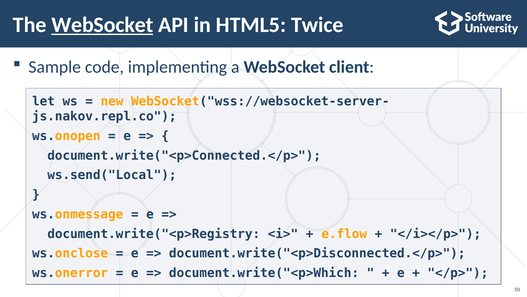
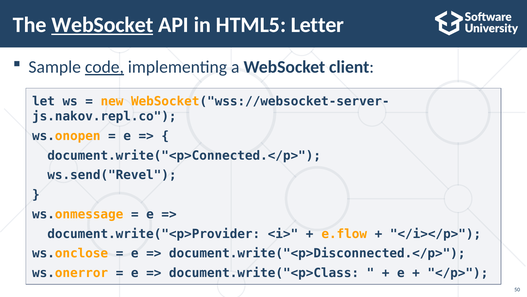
Twice: Twice -> Letter
code underline: none -> present
ws.send("Local: ws.send("Local -> ws.send("Revel
document.write("<p>Registry: document.write("<p>Registry -> document.write("<p>Provider
document.write("<p>Which: document.write("<p>Which -> document.write("<p>Class
